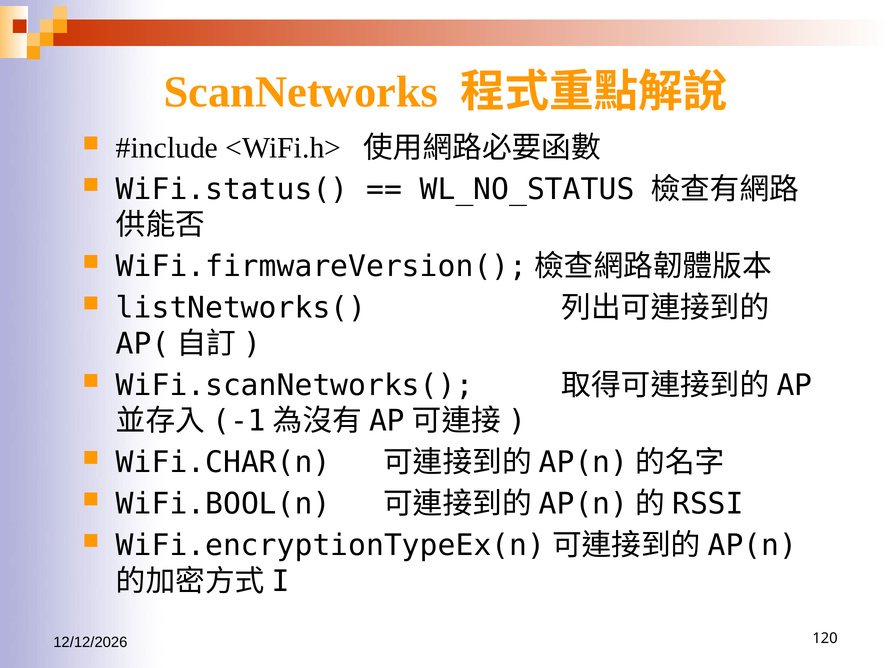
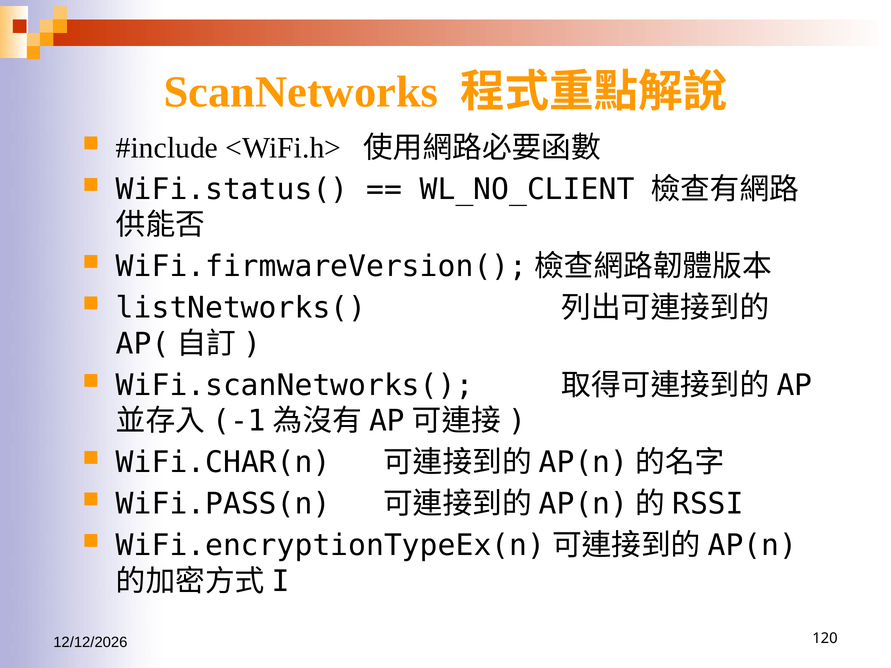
WL_NO_STATUS: WL_NO_STATUS -> WL_NO_CLIENT
WiFi.BOOL(n: WiFi.BOOL(n -> WiFi.PASS(n
